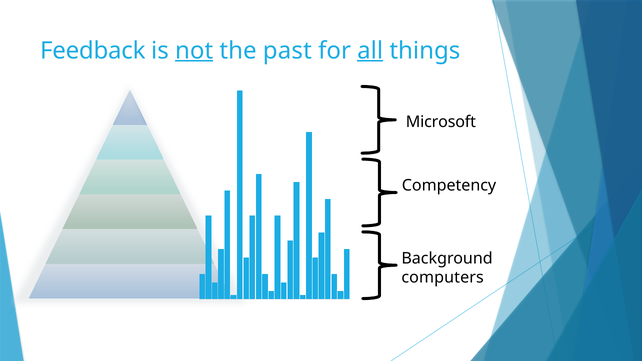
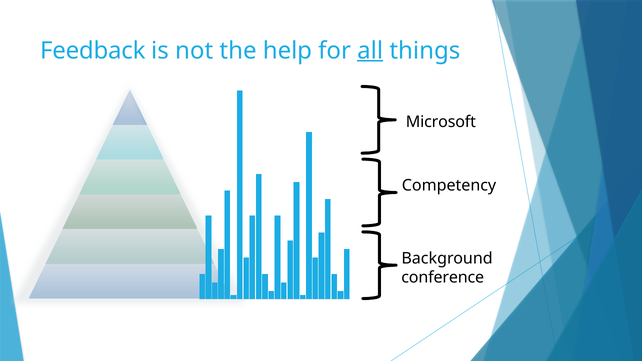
not underline: present -> none
past: past -> help
computers: computers -> conference
